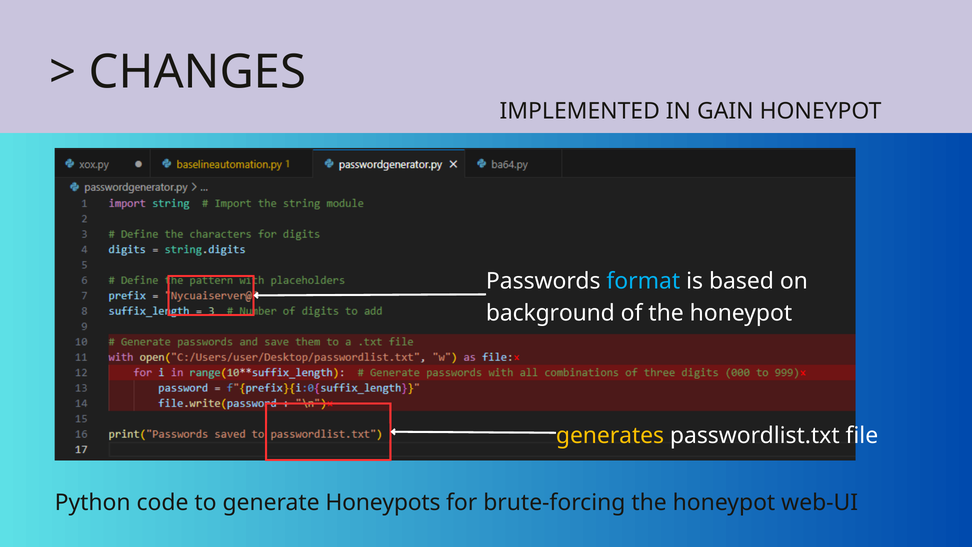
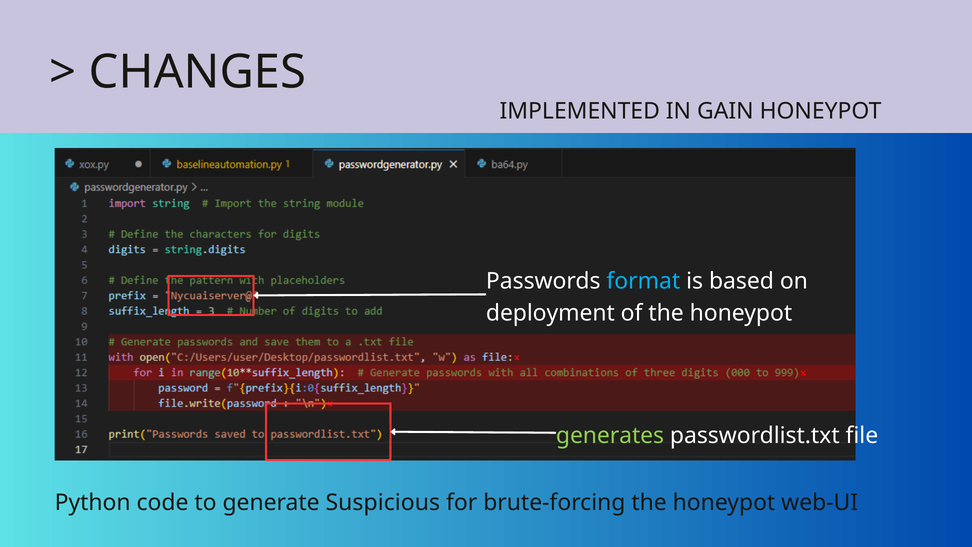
background: background -> deployment
generates colour: yellow -> light green
Honeypots: Honeypots -> Suspicious
